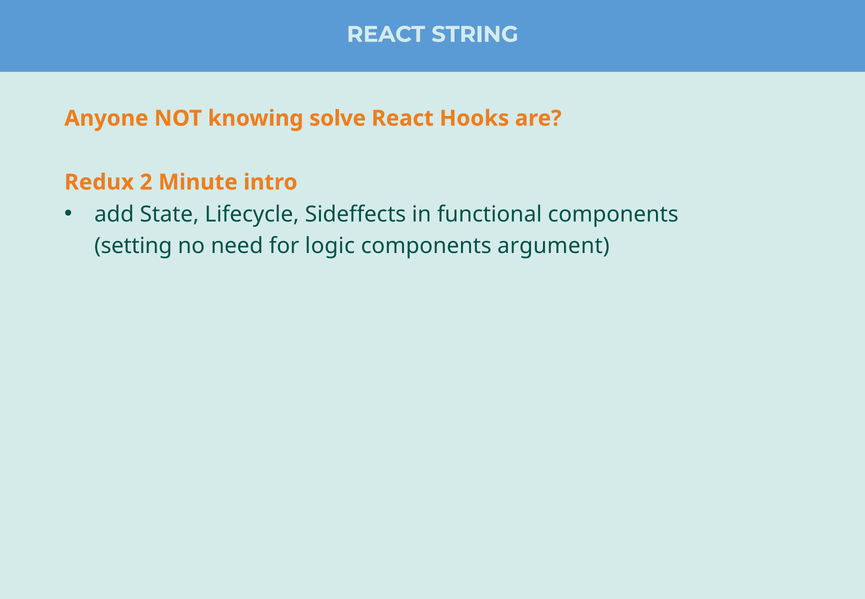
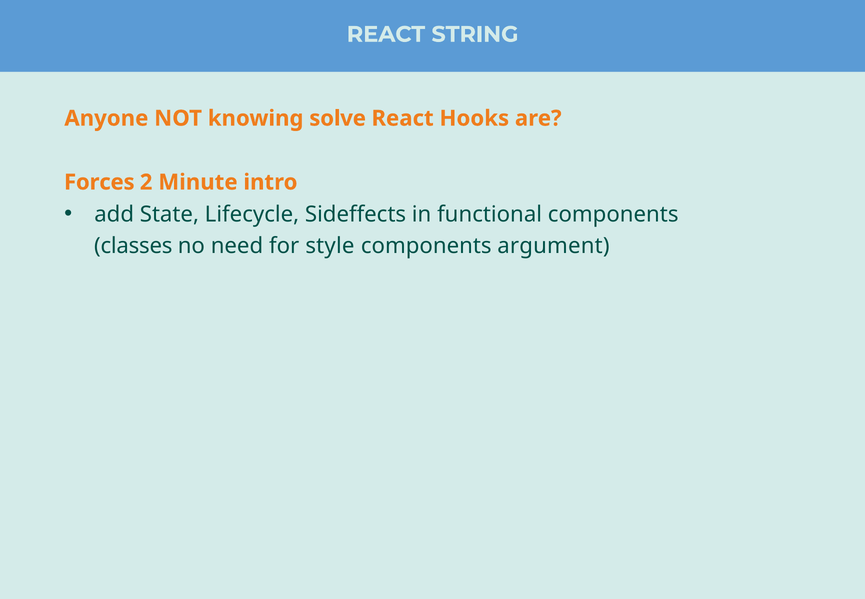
Redux: Redux -> Forces
setting: setting -> classes
logic: logic -> style
